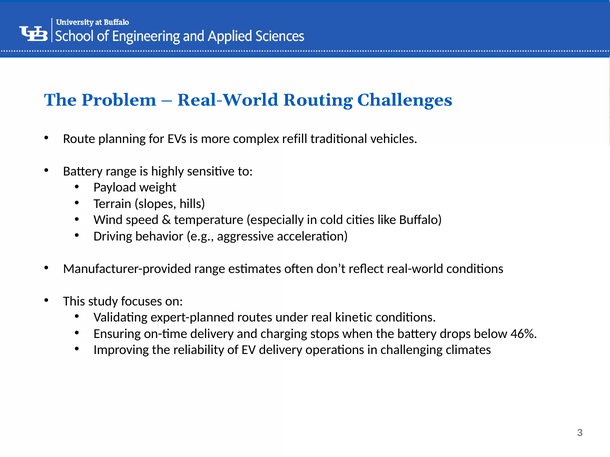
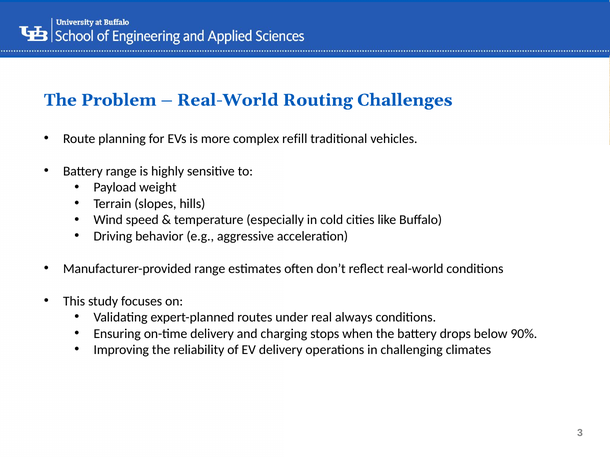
kinetic: kinetic -> always
46%: 46% -> 90%
